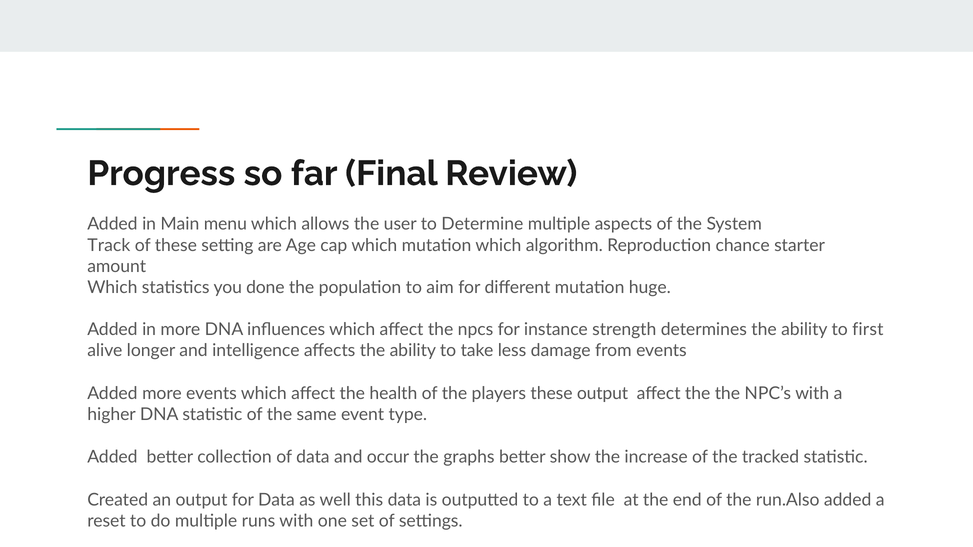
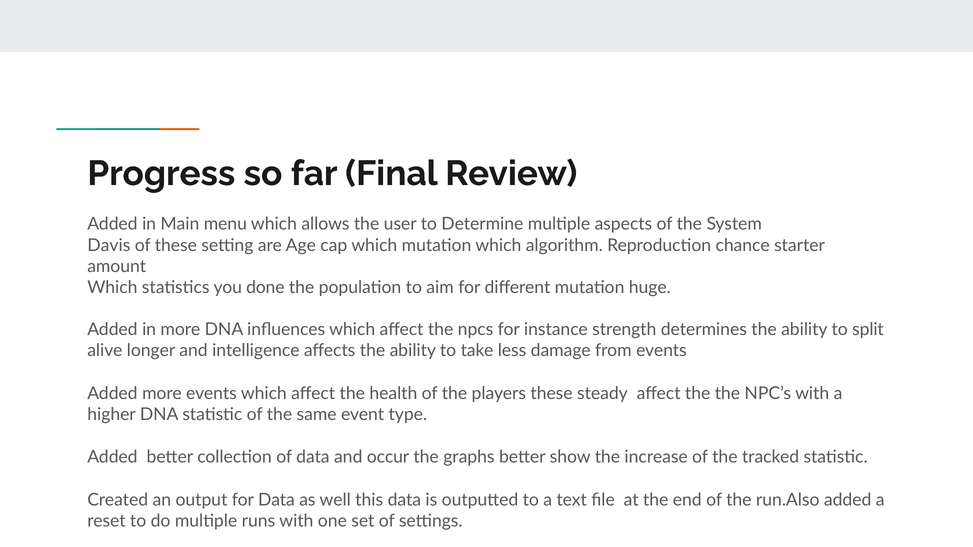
Track: Track -> Davis
first: first -> split
these output: output -> steady
